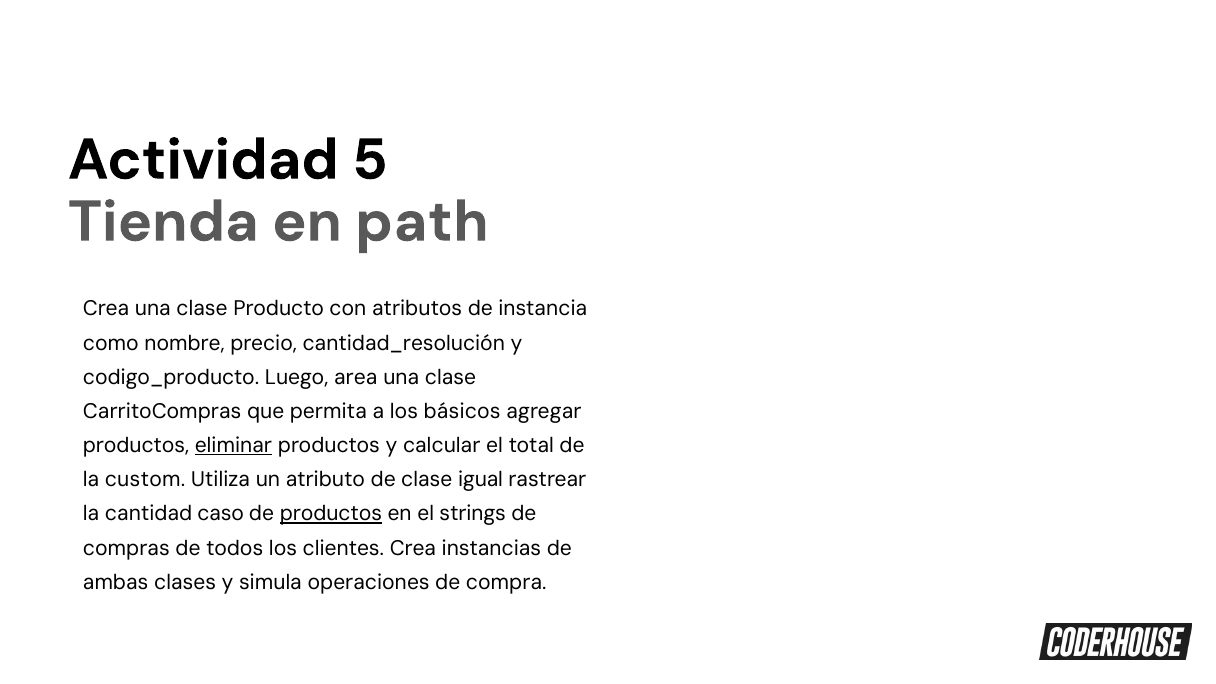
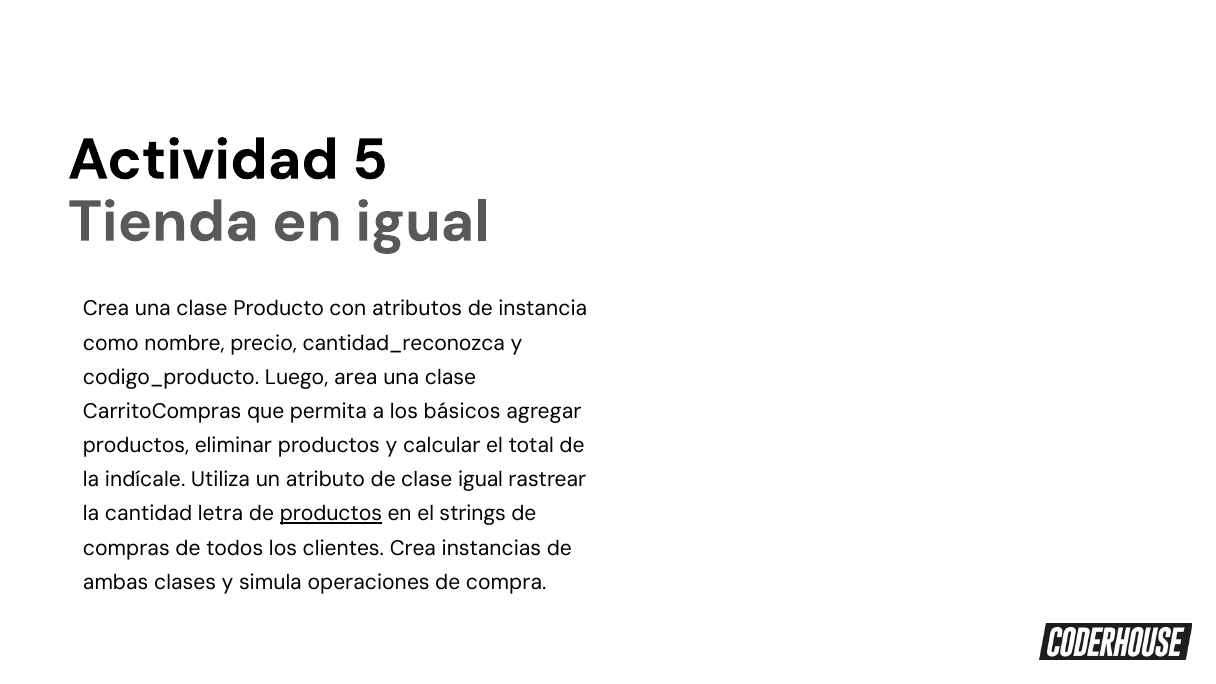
en path: path -> igual
cantidad_resolución: cantidad_resolución -> cantidad_reconozca
eliminar underline: present -> none
custom: custom -> indícale
caso: caso -> letra
